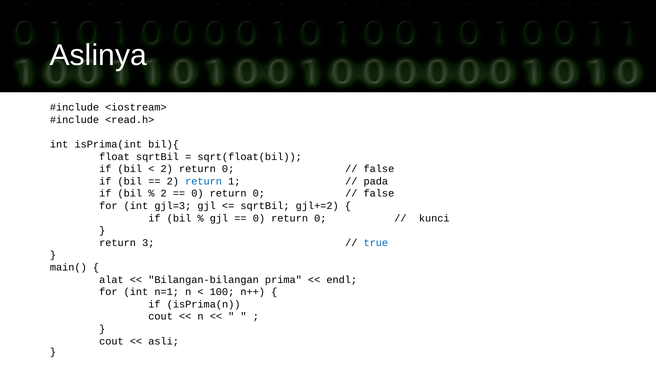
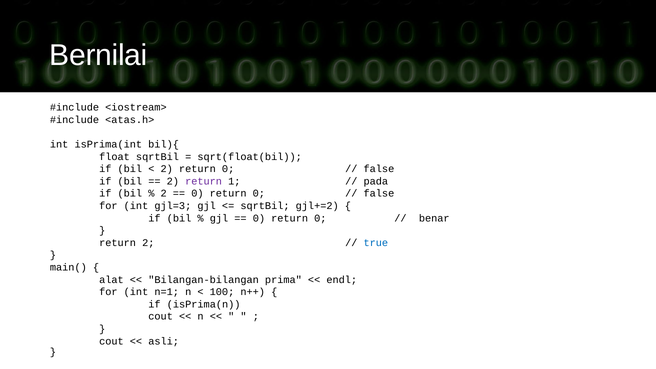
Aslinya: Aslinya -> Bernilai
<read.h>: <read.h> -> <atas.h>
return at (204, 181) colour: blue -> purple
kunci: kunci -> benar
return 3: 3 -> 2
